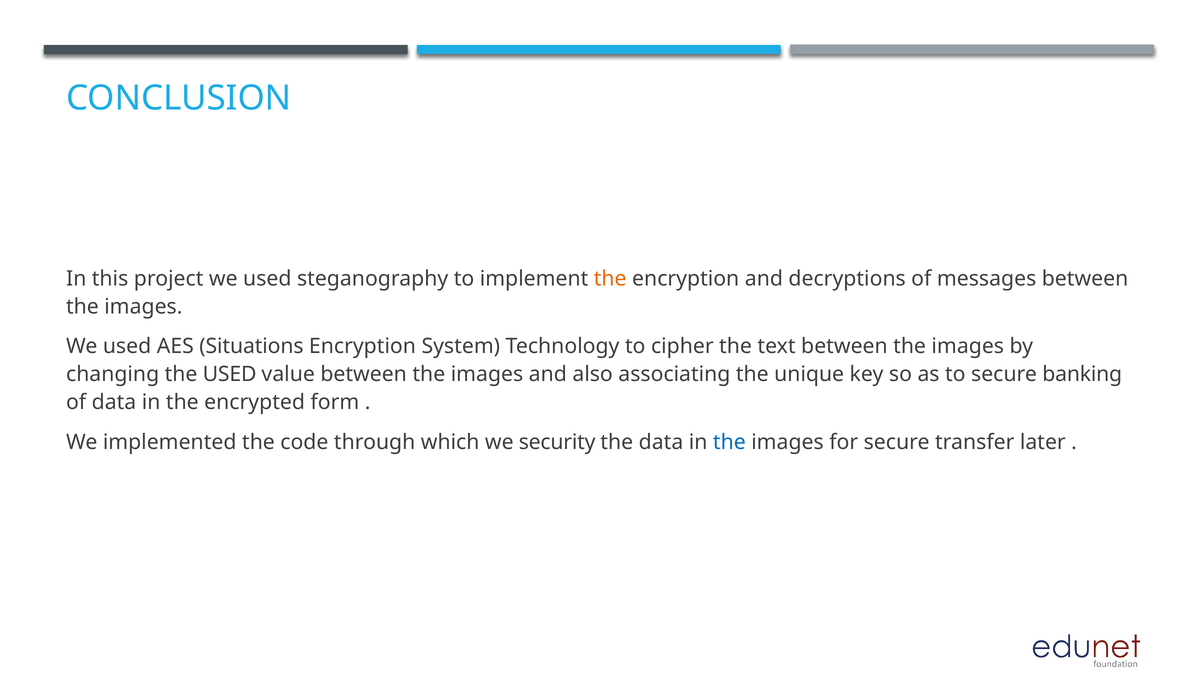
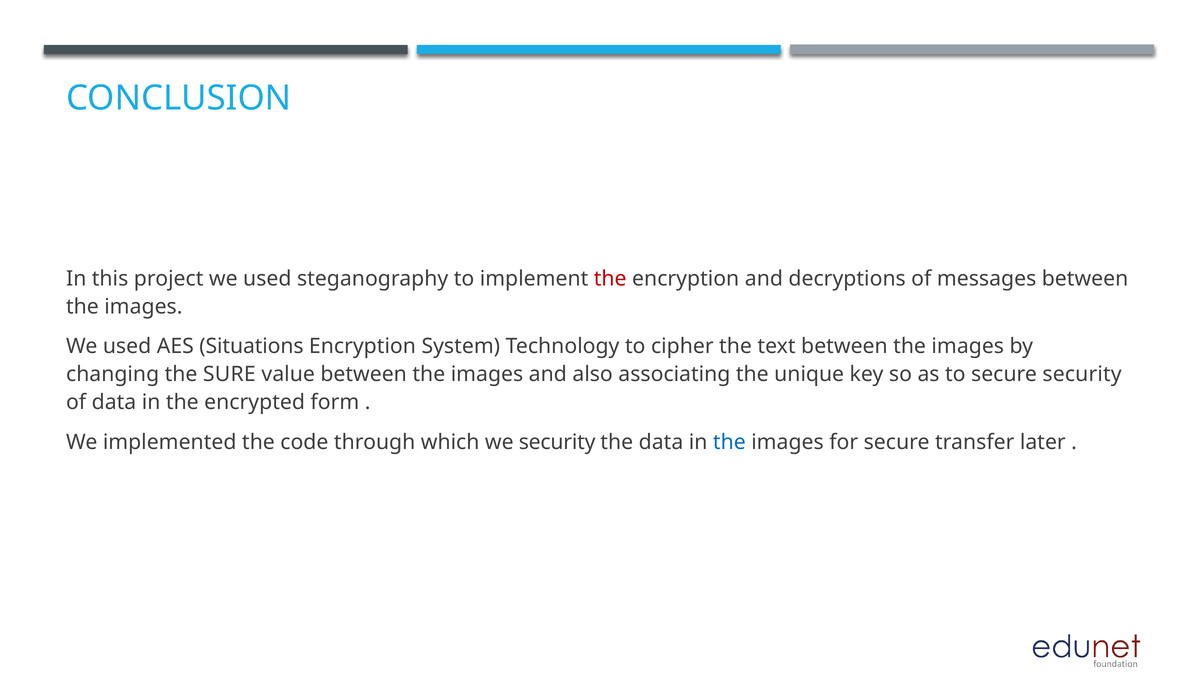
the at (610, 278) colour: orange -> red
the USED: USED -> SURE
secure banking: banking -> security
